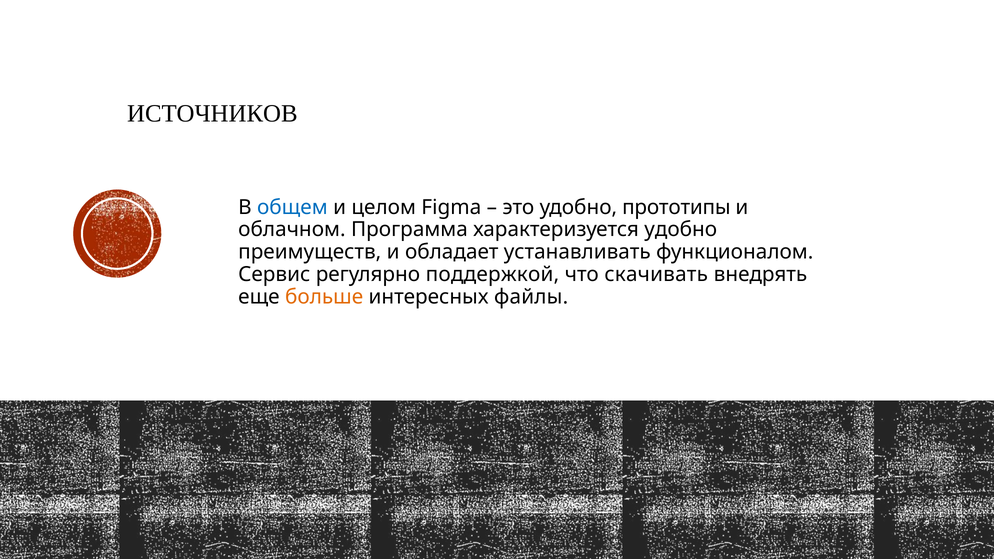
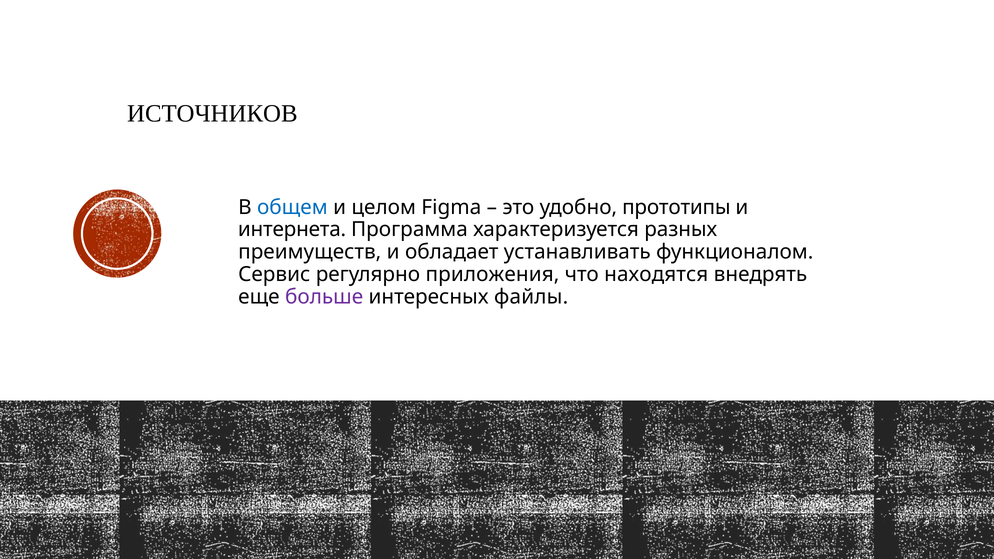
облачном: облачном -> интернета
характеризуется удобно: удобно -> разных
поддержкой: поддержкой -> приложения
скачивать: скачивать -> находятся
больше colour: orange -> purple
